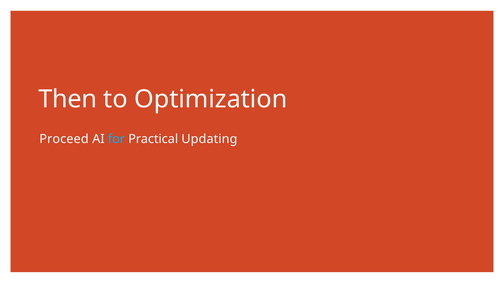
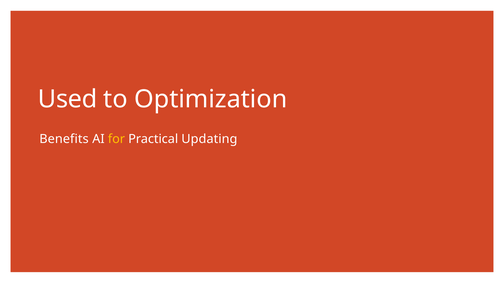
Then: Then -> Used
Proceed: Proceed -> Benefits
for colour: light blue -> yellow
